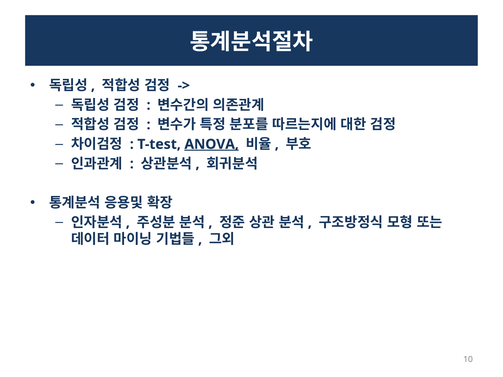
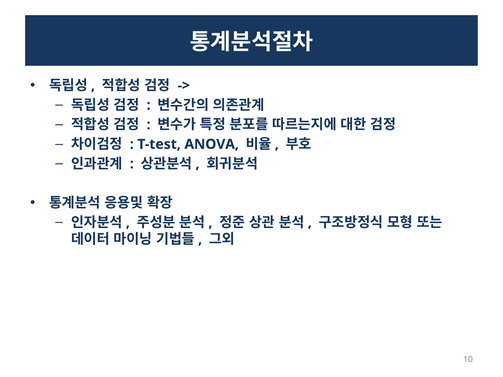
ANOVA underline: present -> none
